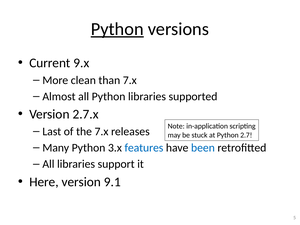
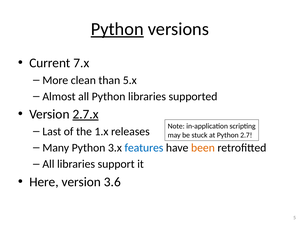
9.x: 9.x -> 7.x
than 7.x: 7.x -> 5.x
2.7.x underline: none -> present
the 7.x: 7.x -> 1.x
been colour: blue -> orange
9.1: 9.1 -> 3.6
